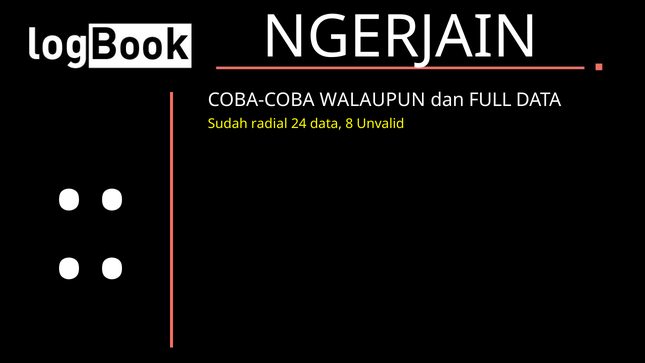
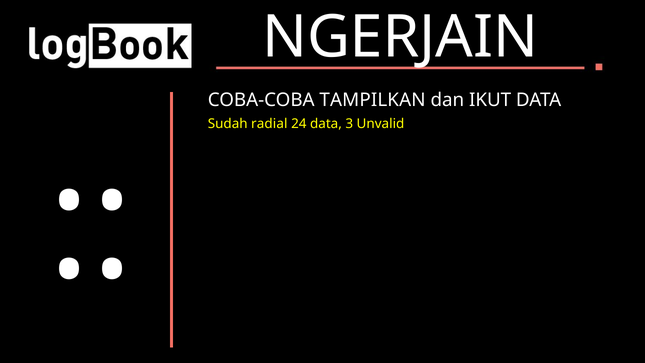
WALAUPUN: WALAUPUN -> TAMPILKAN
FULL: FULL -> IKUT
8: 8 -> 3
